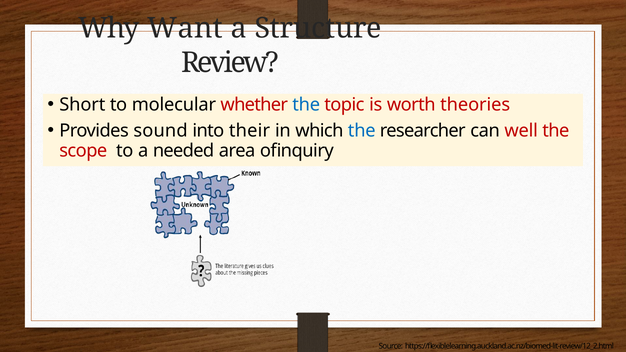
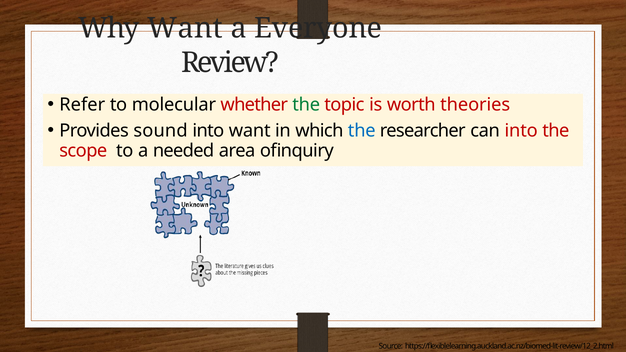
Structure: Structure -> Everyone
Short: Short -> Refer
the at (306, 105) colour: blue -> green
into their: their -> want
can well: well -> into
